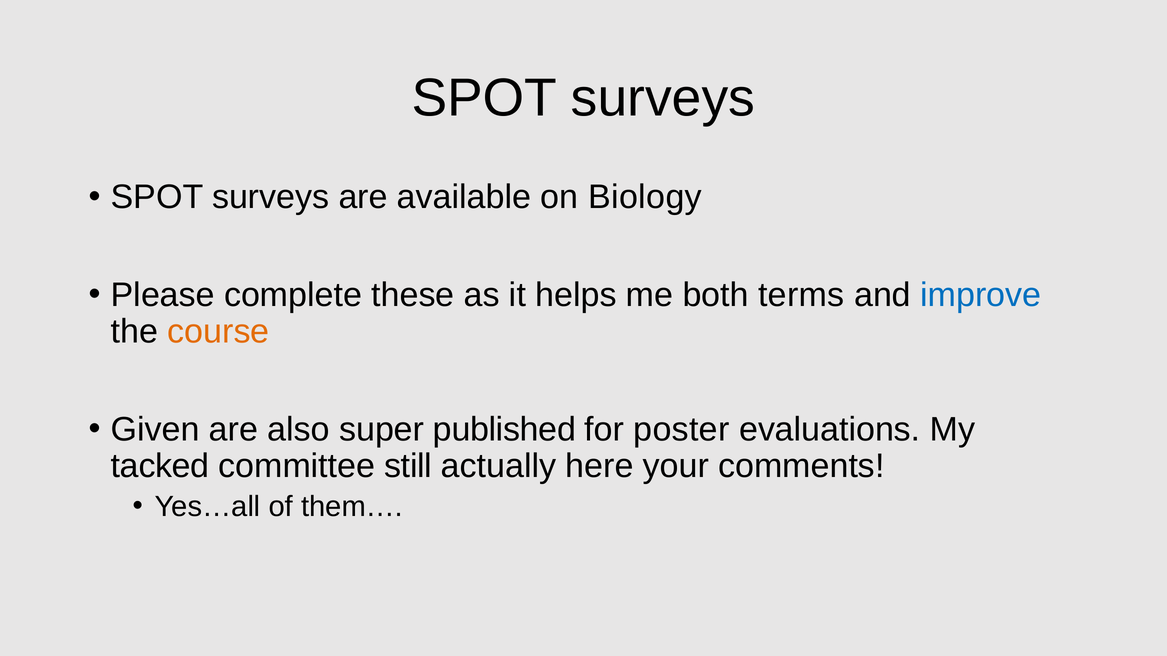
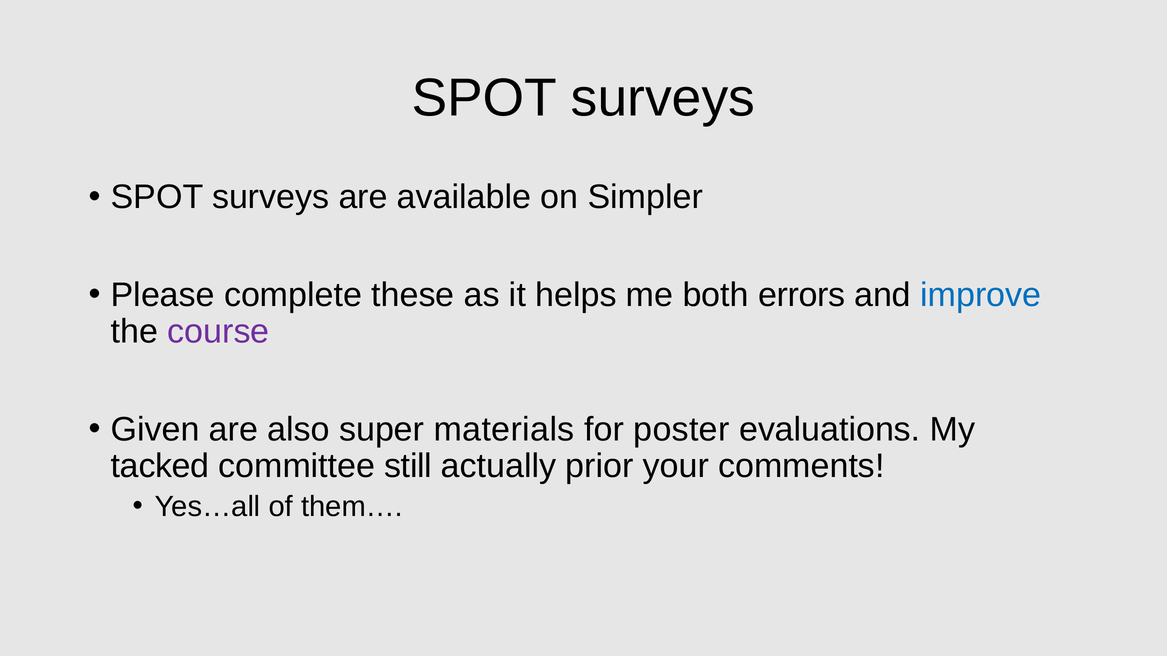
Biology: Biology -> Simpler
terms: terms -> errors
course colour: orange -> purple
published: published -> materials
here: here -> prior
